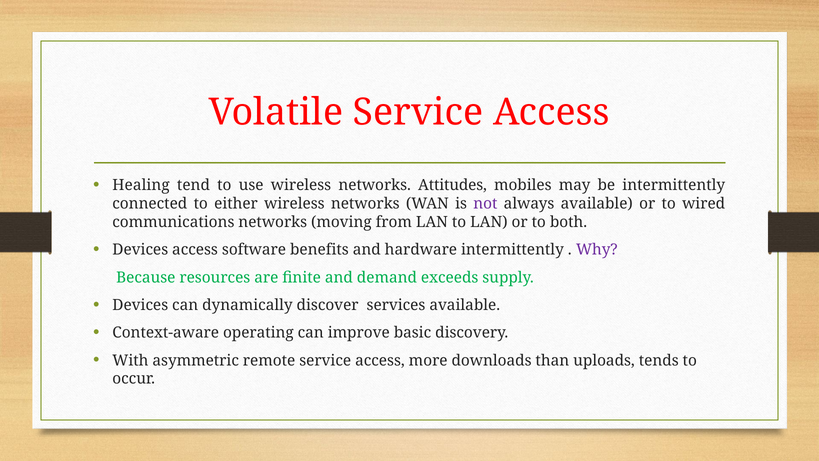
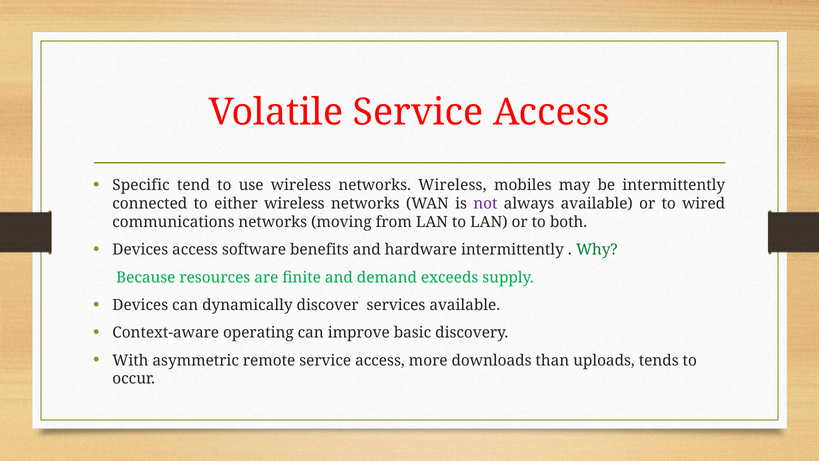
Healing: Healing -> Specific
networks Attitudes: Attitudes -> Wireless
Why colour: purple -> green
